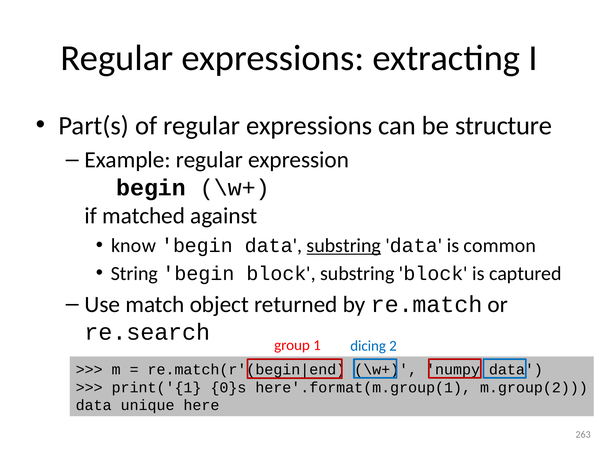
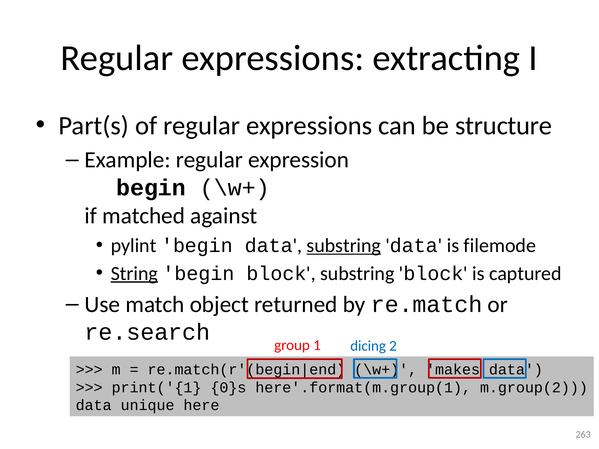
know: know -> pylint
common: common -> filemode
String underline: none -> present
numpy: numpy -> makes
